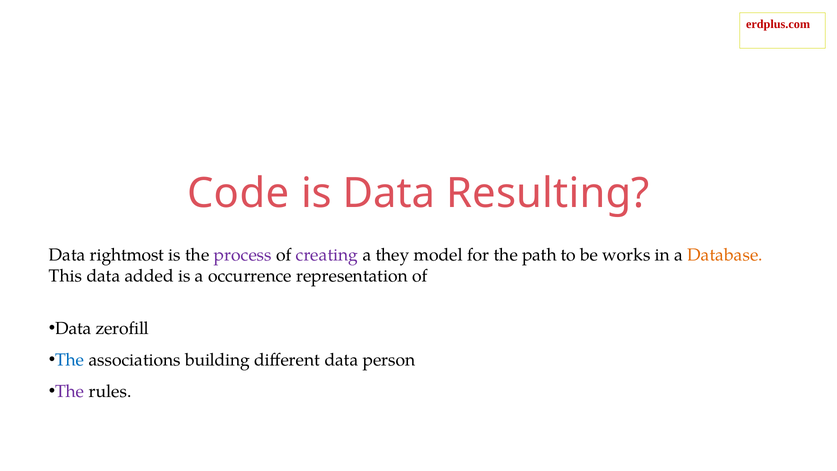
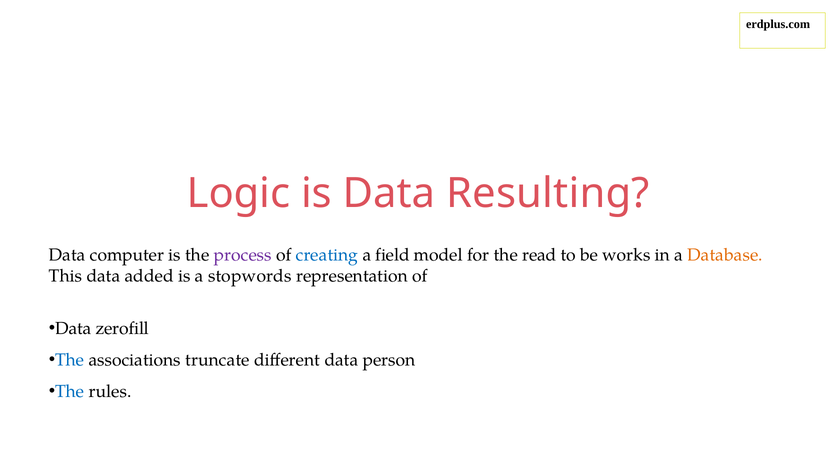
erdplus.com colour: red -> black
Code: Code -> Logic
rightmost: rightmost -> computer
creating colour: purple -> blue
they: they -> field
path: path -> read
occurrence: occurrence -> stopwords
building: building -> truncate
The at (70, 391) colour: purple -> blue
